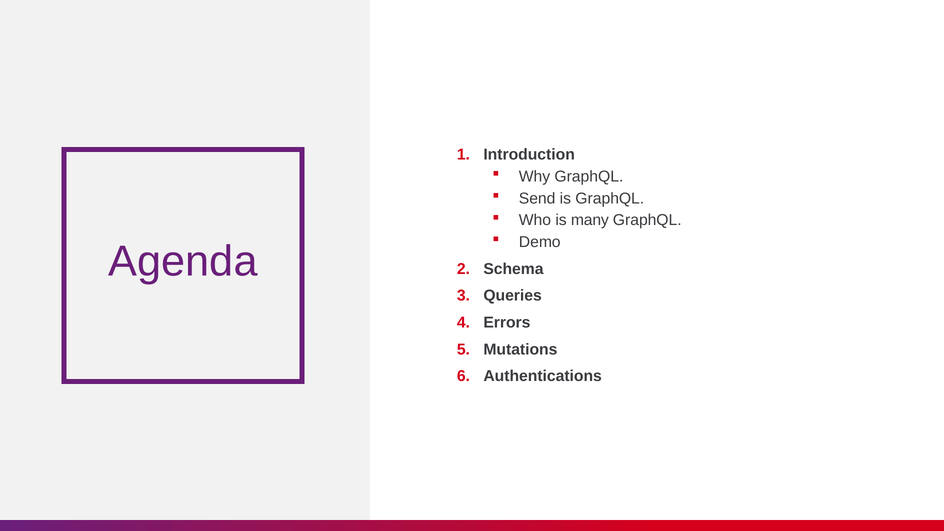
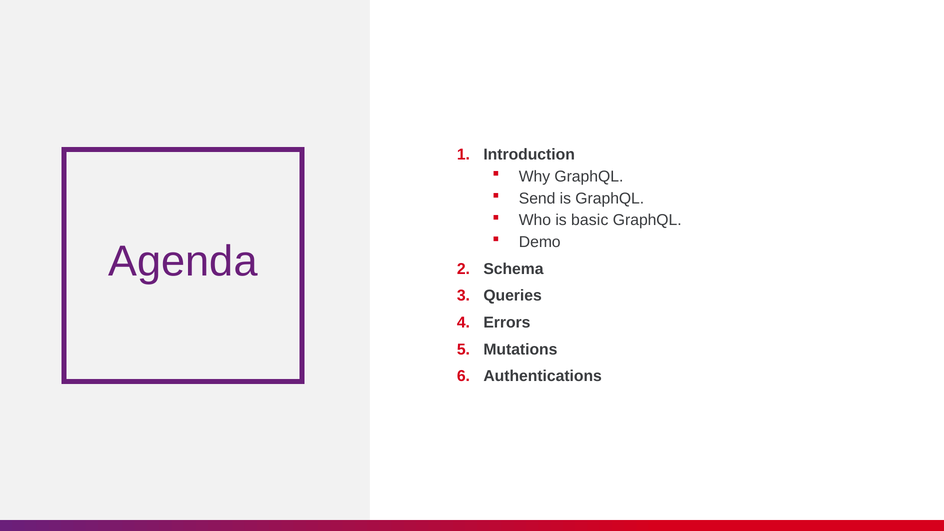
many: many -> basic
